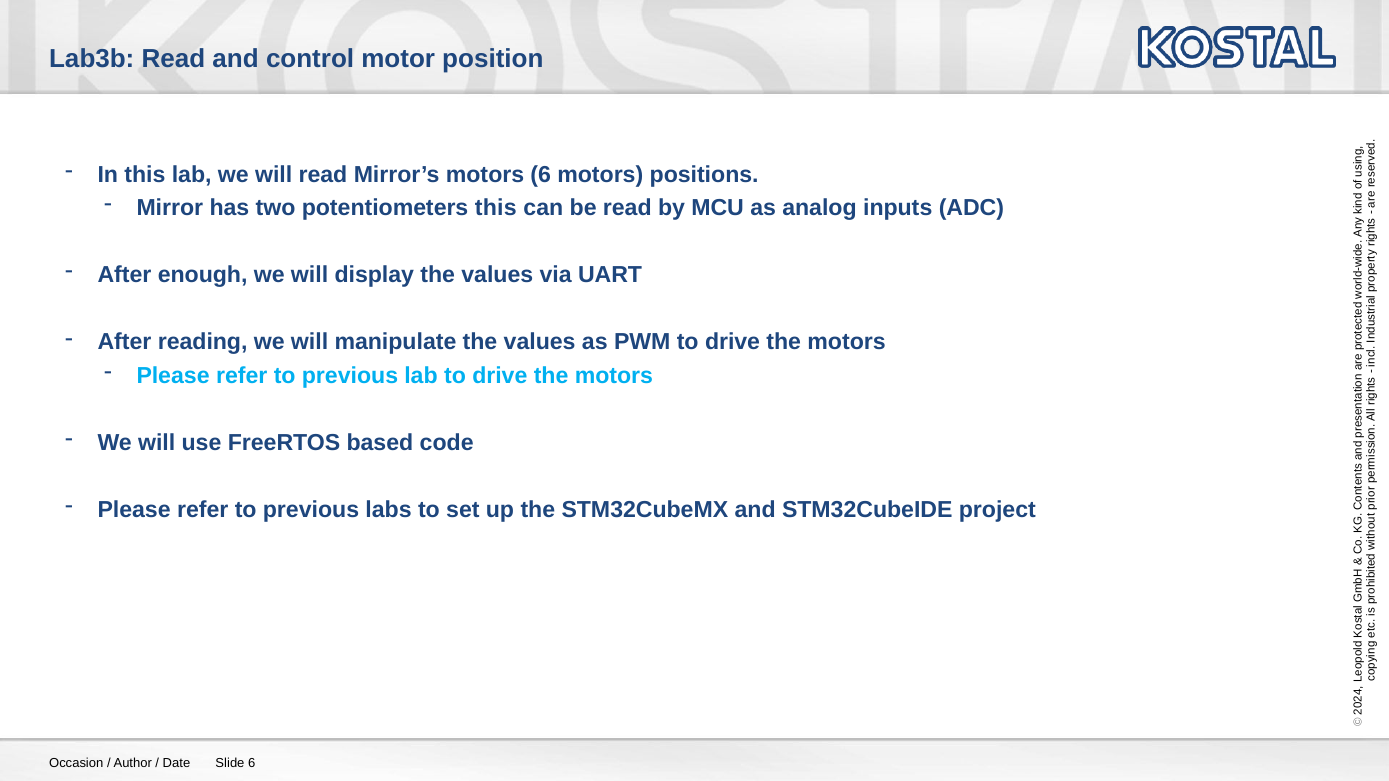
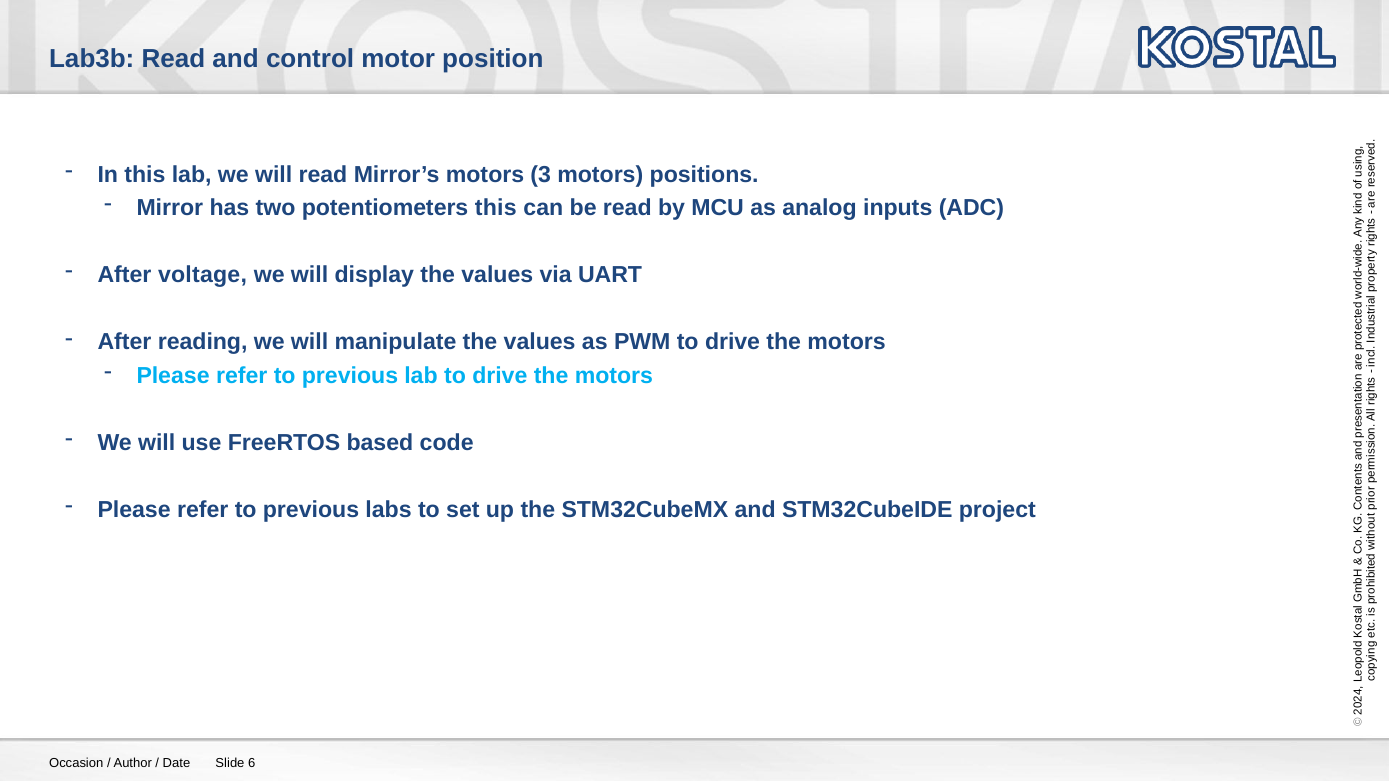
motors 6: 6 -> 3
enough: enough -> voltage
